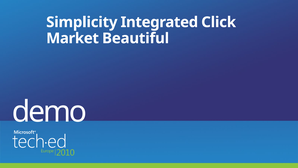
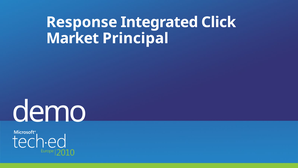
Simplicity: Simplicity -> Response
Beautiful: Beautiful -> Principal
